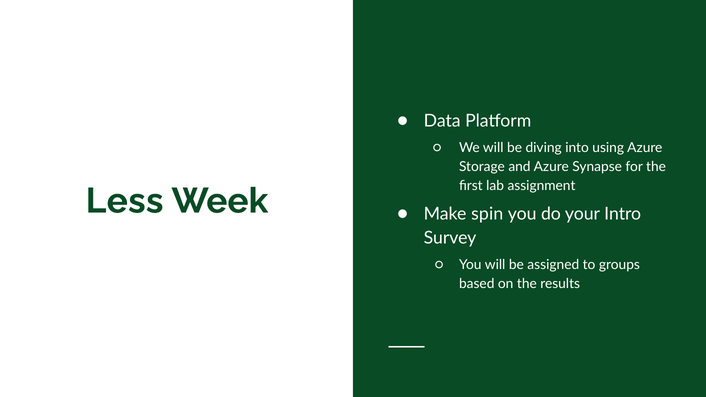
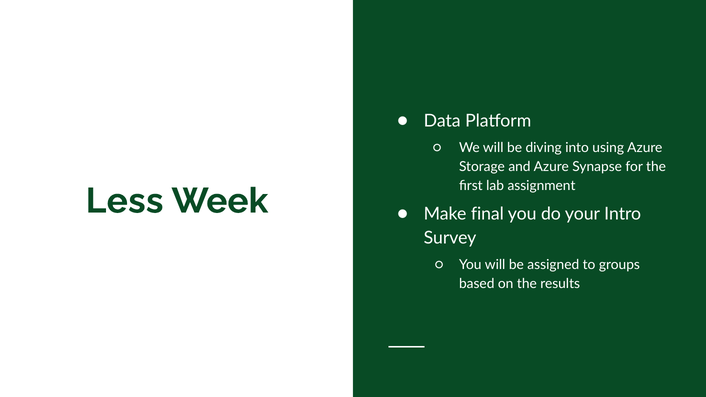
spin: spin -> final
